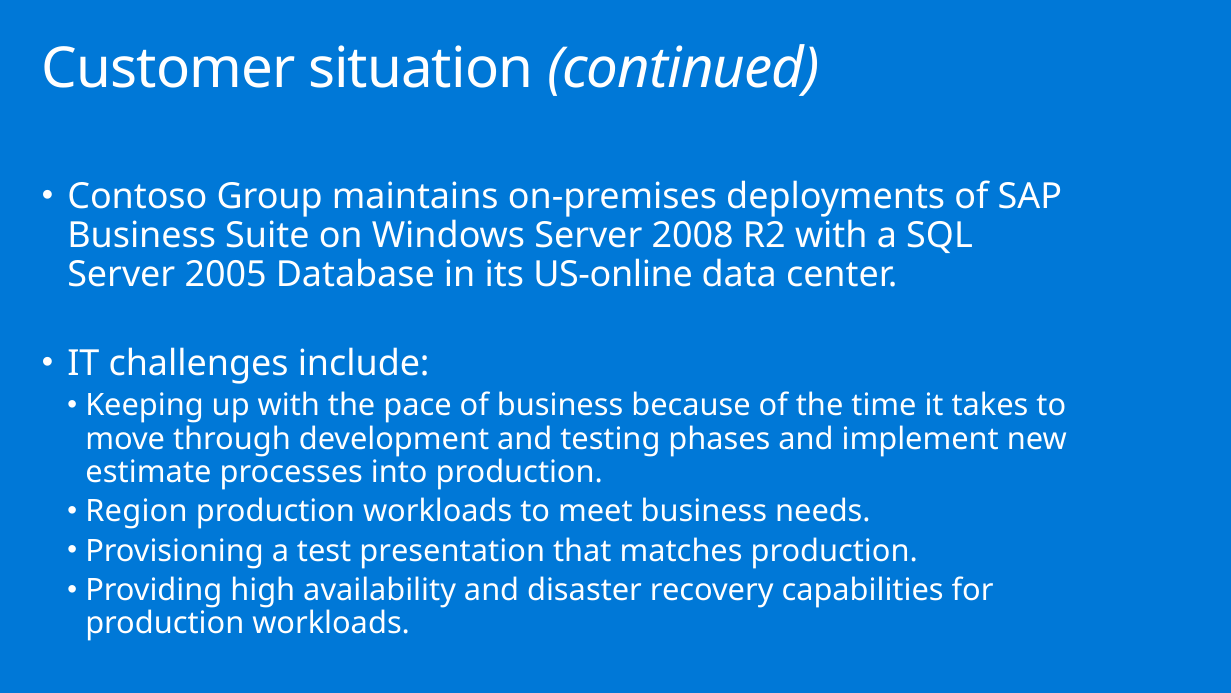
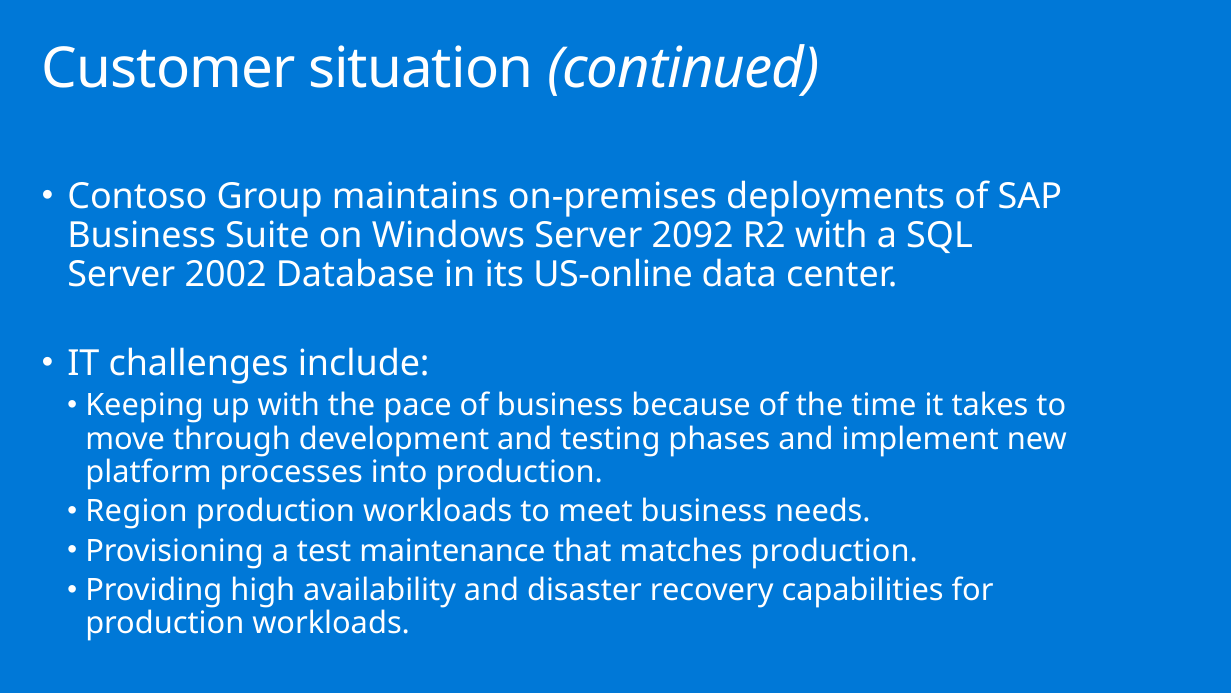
2008: 2008 -> 2092
2005: 2005 -> 2002
estimate: estimate -> platform
presentation: presentation -> maintenance
